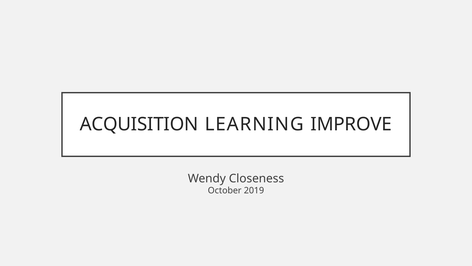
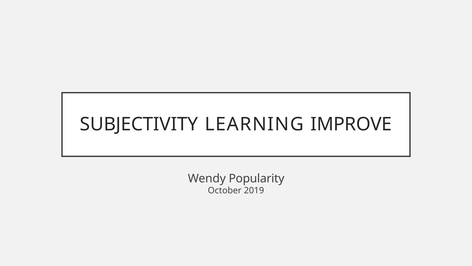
ACQUISITION: ACQUISITION -> SUBJECTIVITY
Closeness: Closeness -> Popularity
